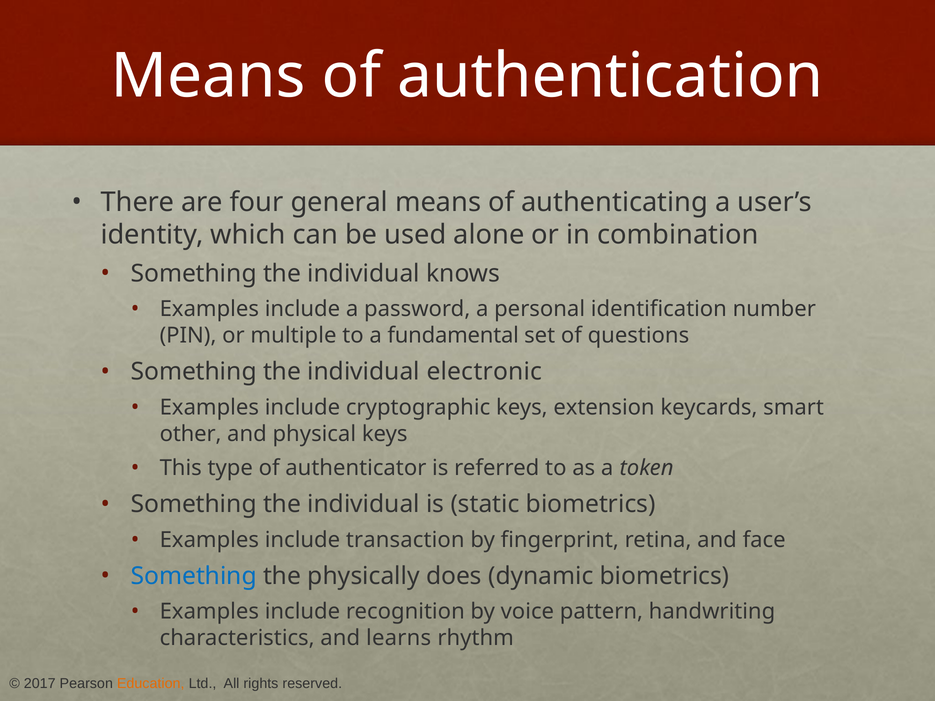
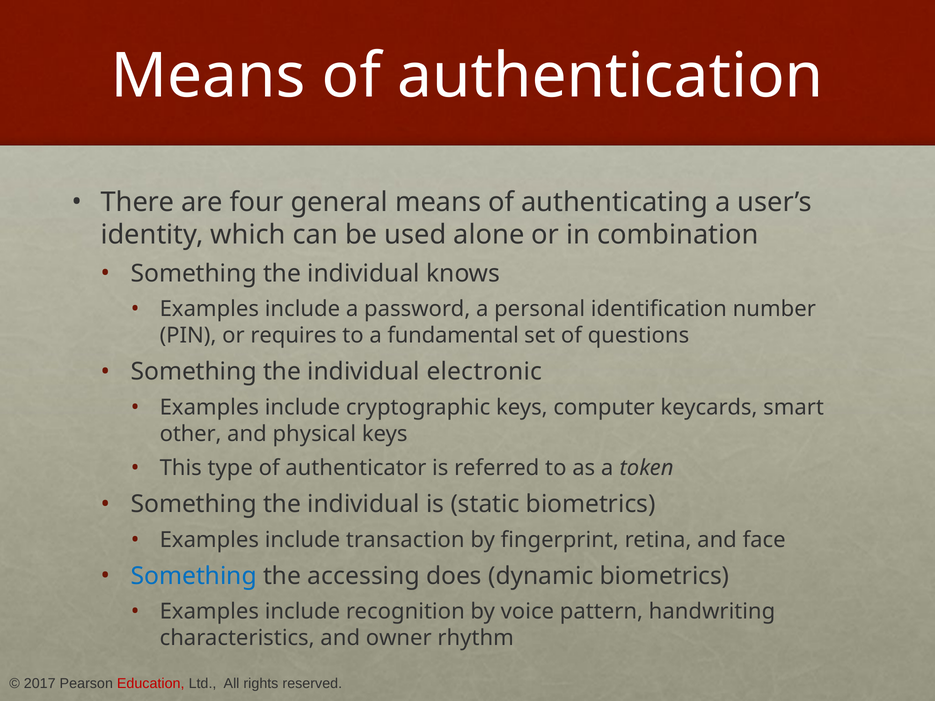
multiple: multiple -> requires
extension: extension -> computer
physically: physically -> accessing
learns: learns -> owner
Education colour: orange -> red
